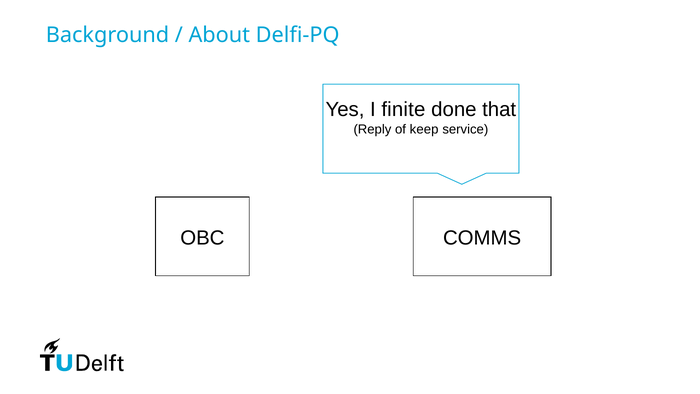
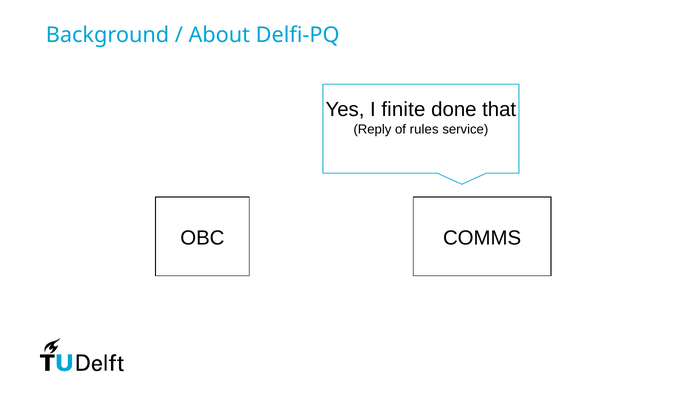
keep: keep -> rules
